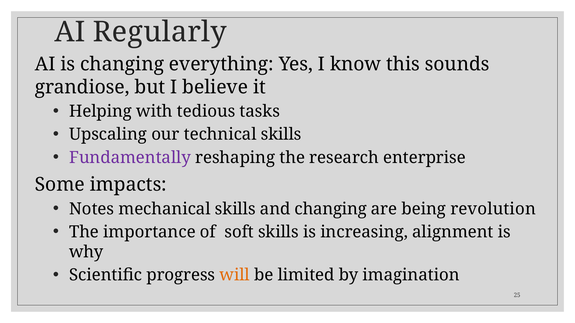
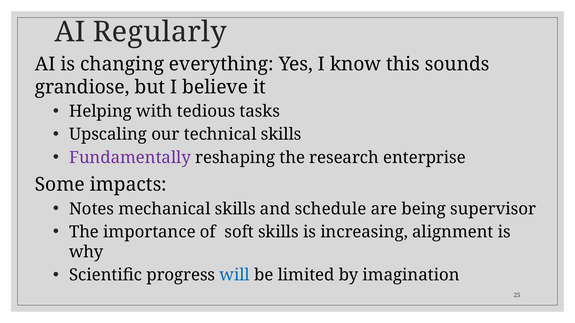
and changing: changing -> schedule
revolution: revolution -> supervisor
will colour: orange -> blue
